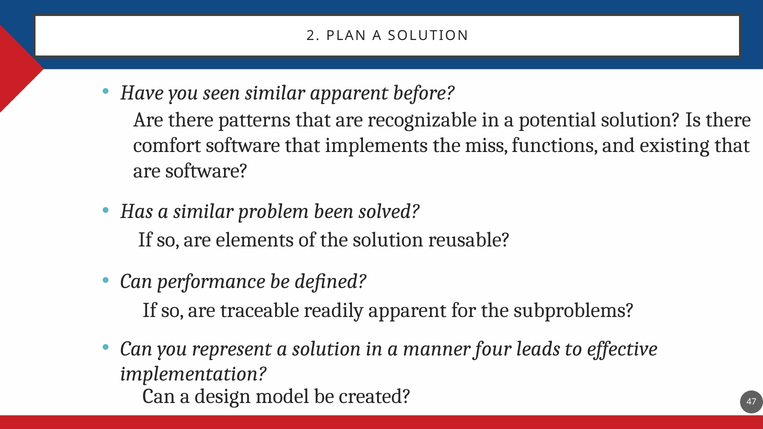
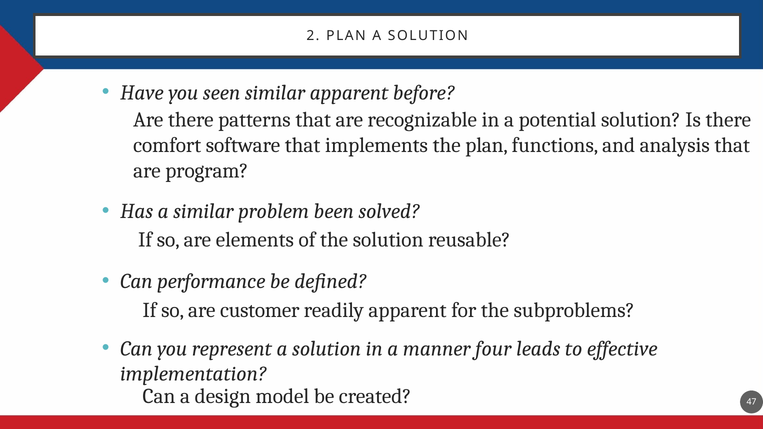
the miss: miss -> plan
existing: existing -> analysis
are software: software -> program
traceable: traceable -> customer
